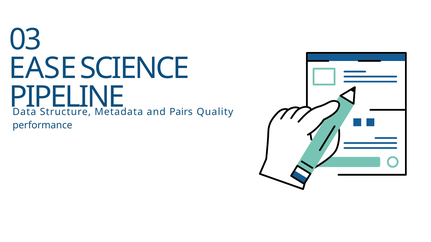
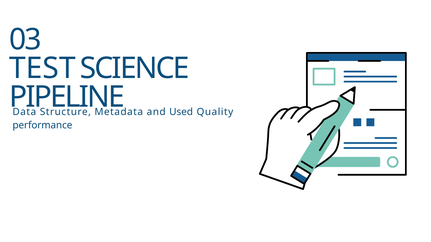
EASE: EASE -> TEST
Pairs: Pairs -> Used
